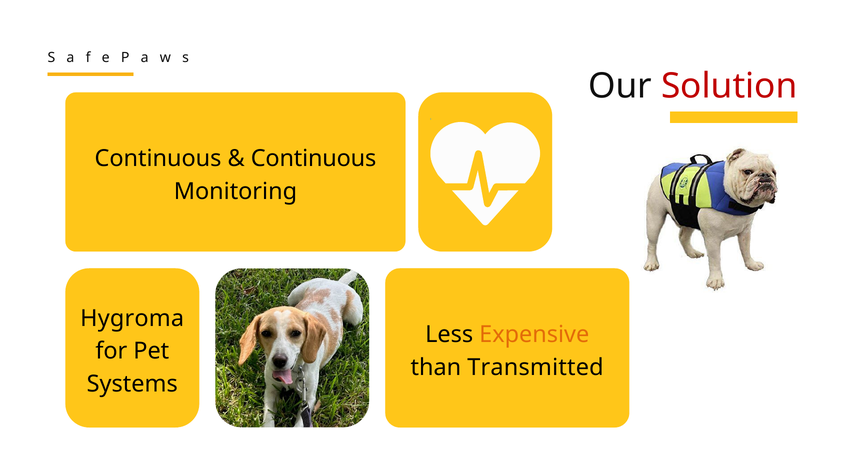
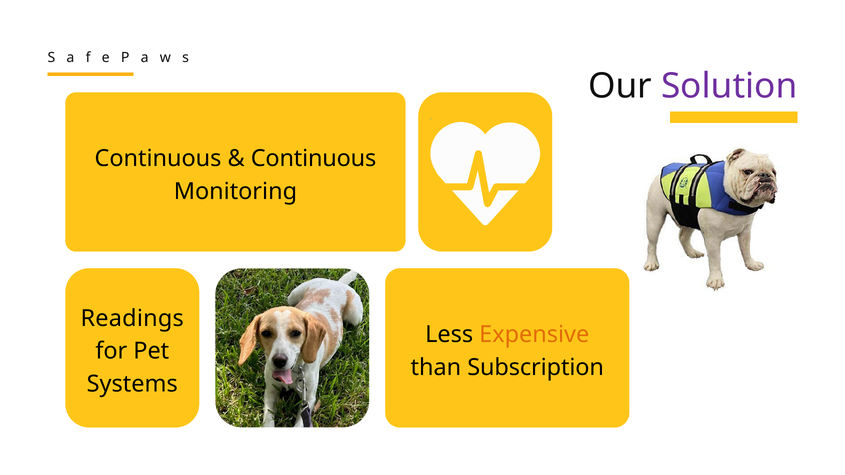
Solution colour: red -> purple
Hygroma: Hygroma -> Readings
Transmitted: Transmitted -> Subscription
